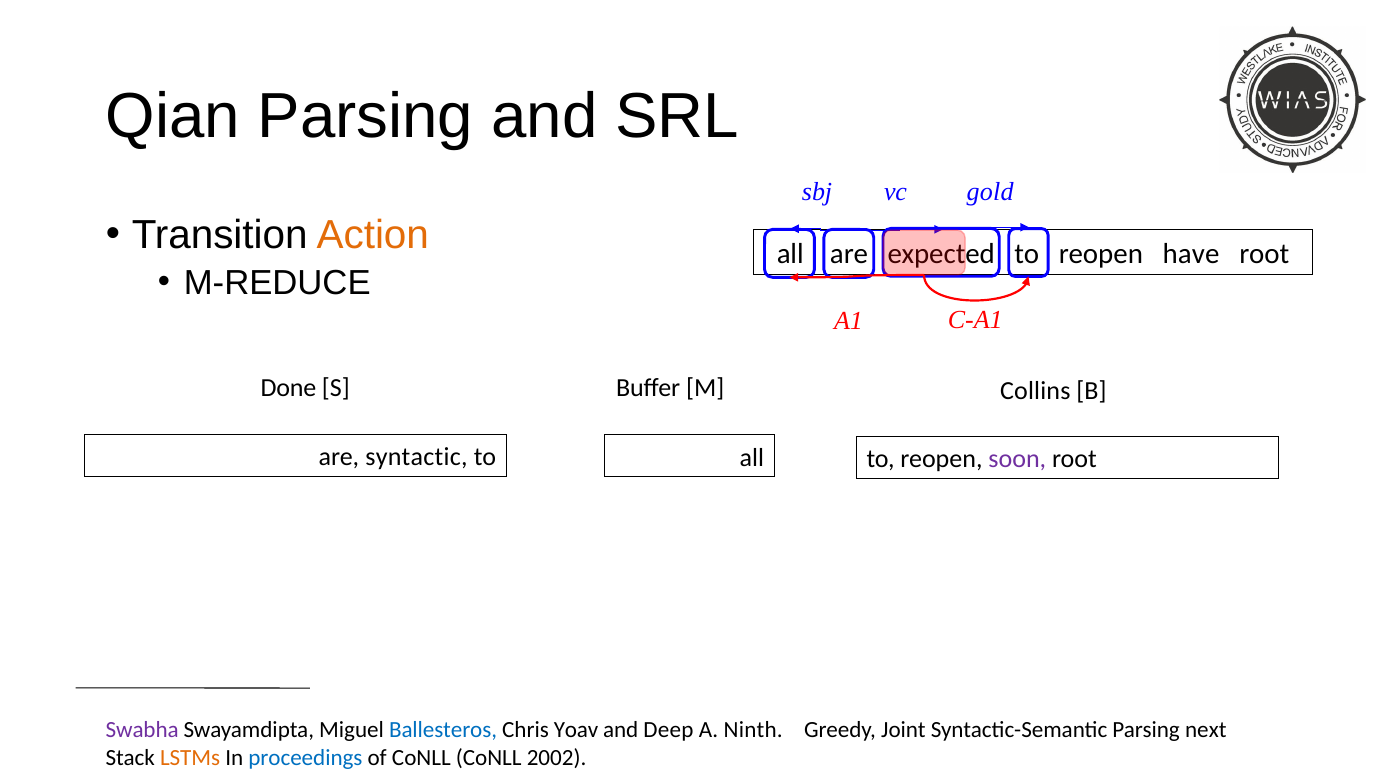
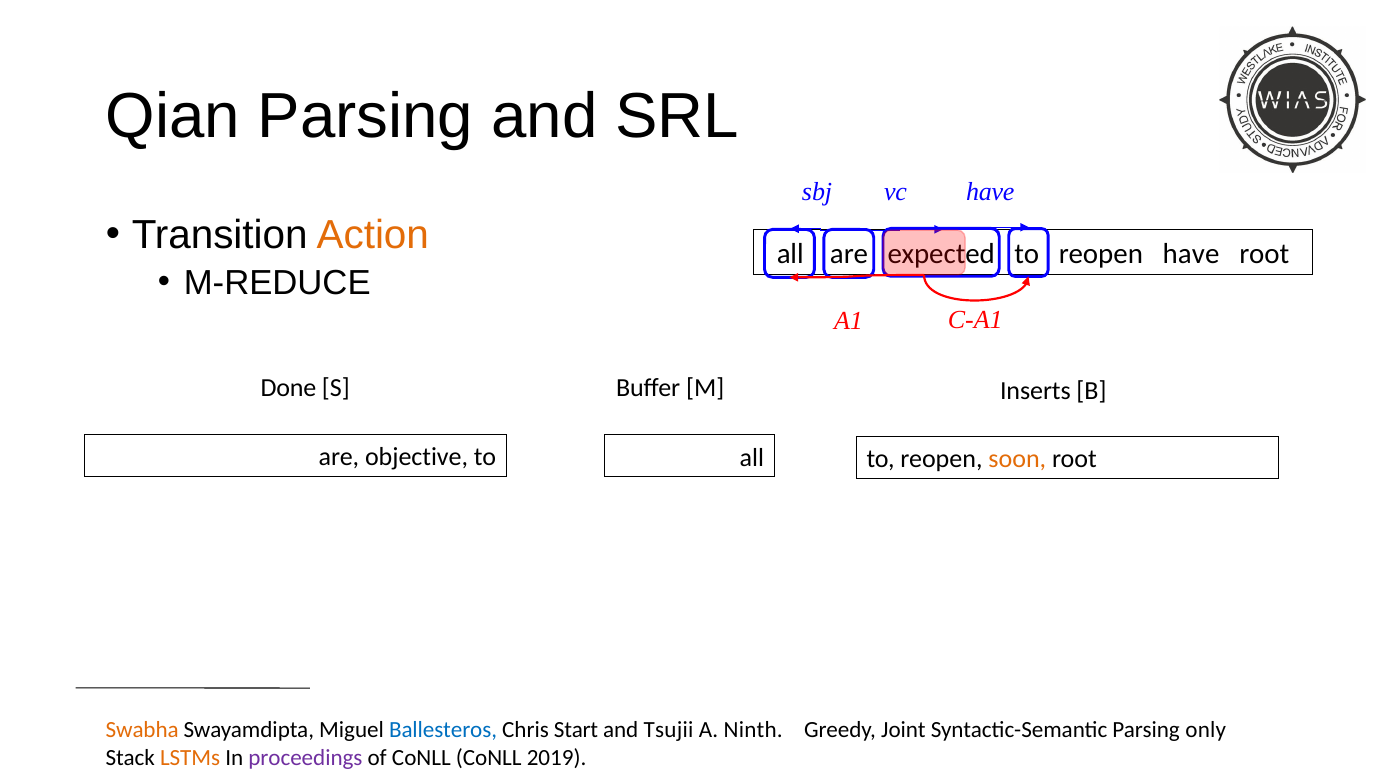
gold at (990, 191): gold -> have
Collins: Collins -> Inserts
syntactic: syntactic -> objective
soon colour: purple -> orange
Swabha colour: purple -> orange
Yoav: Yoav -> Start
Deep: Deep -> Tsujii
next: next -> only
proceedings colour: blue -> purple
2002: 2002 -> 2019
